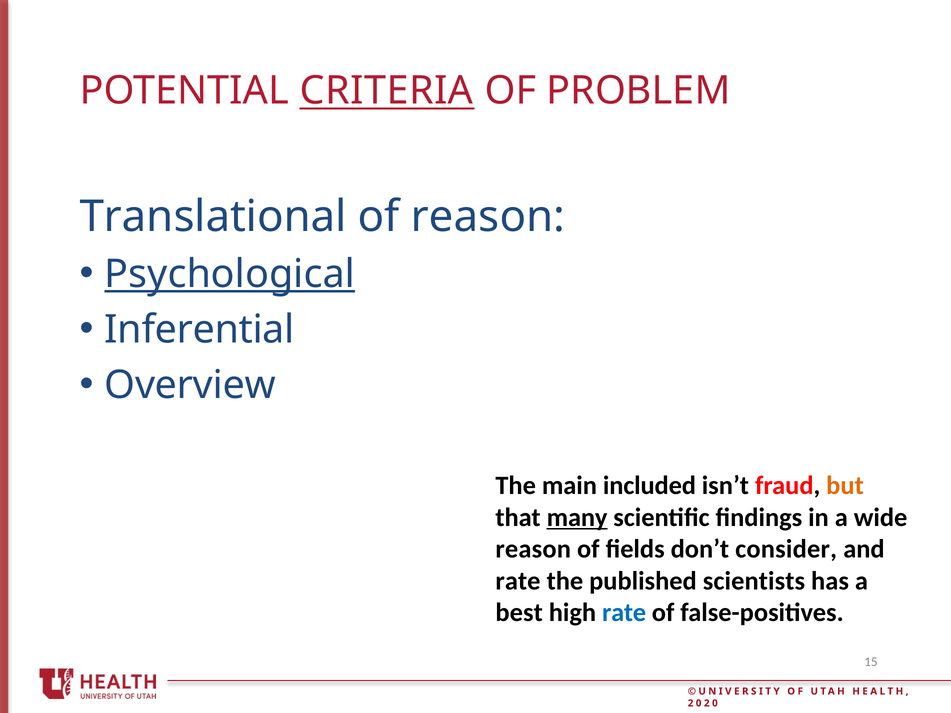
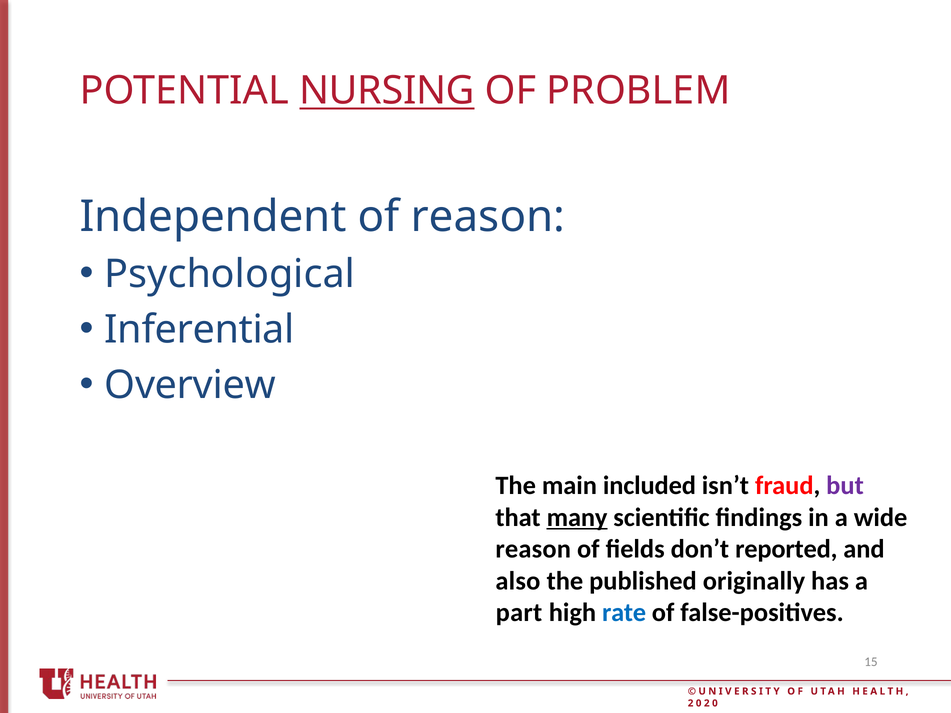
CRITERIA: CRITERIA -> NURSING
Translational: Translational -> Independent
Psychological underline: present -> none
but colour: orange -> purple
consider: consider -> reported
rate at (518, 581): rate -> also
scientists: scientists -> originally
best: best -> part
